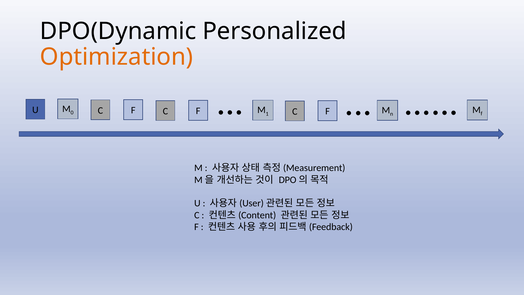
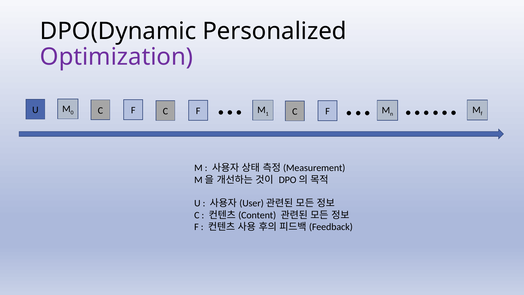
Optimization colour: orange -> purple
